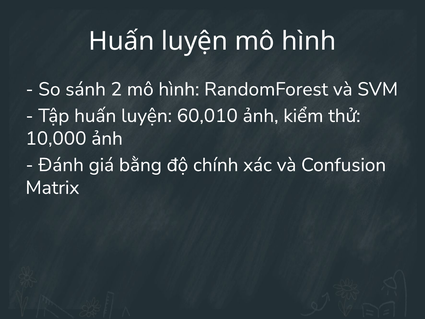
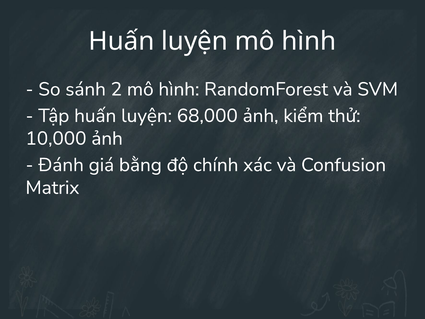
60,010: 60,010 -> 68,000
